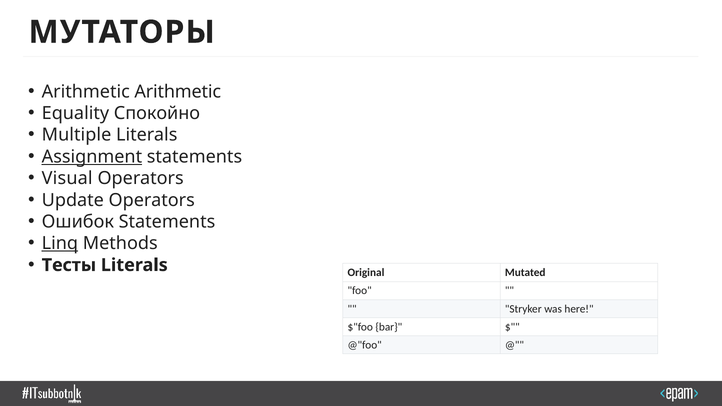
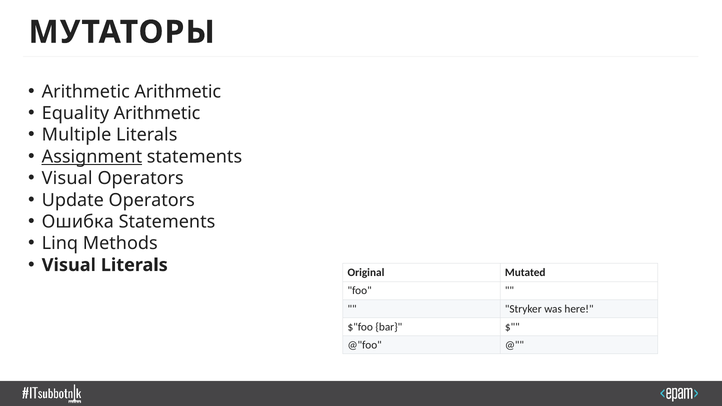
Equality Спокойно: Спокойно -> Arithmetic
Ошибок: Ошибок -> Ошибка
Linq underline: present -> none
Тесты at (69, 265): Тесты -> Visual
